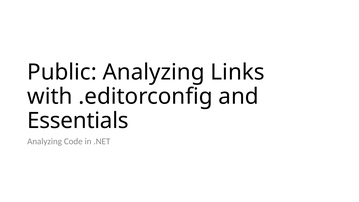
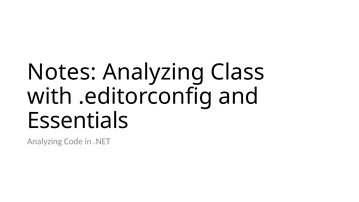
Public: Public -> Notes
Links: Links -> Class
